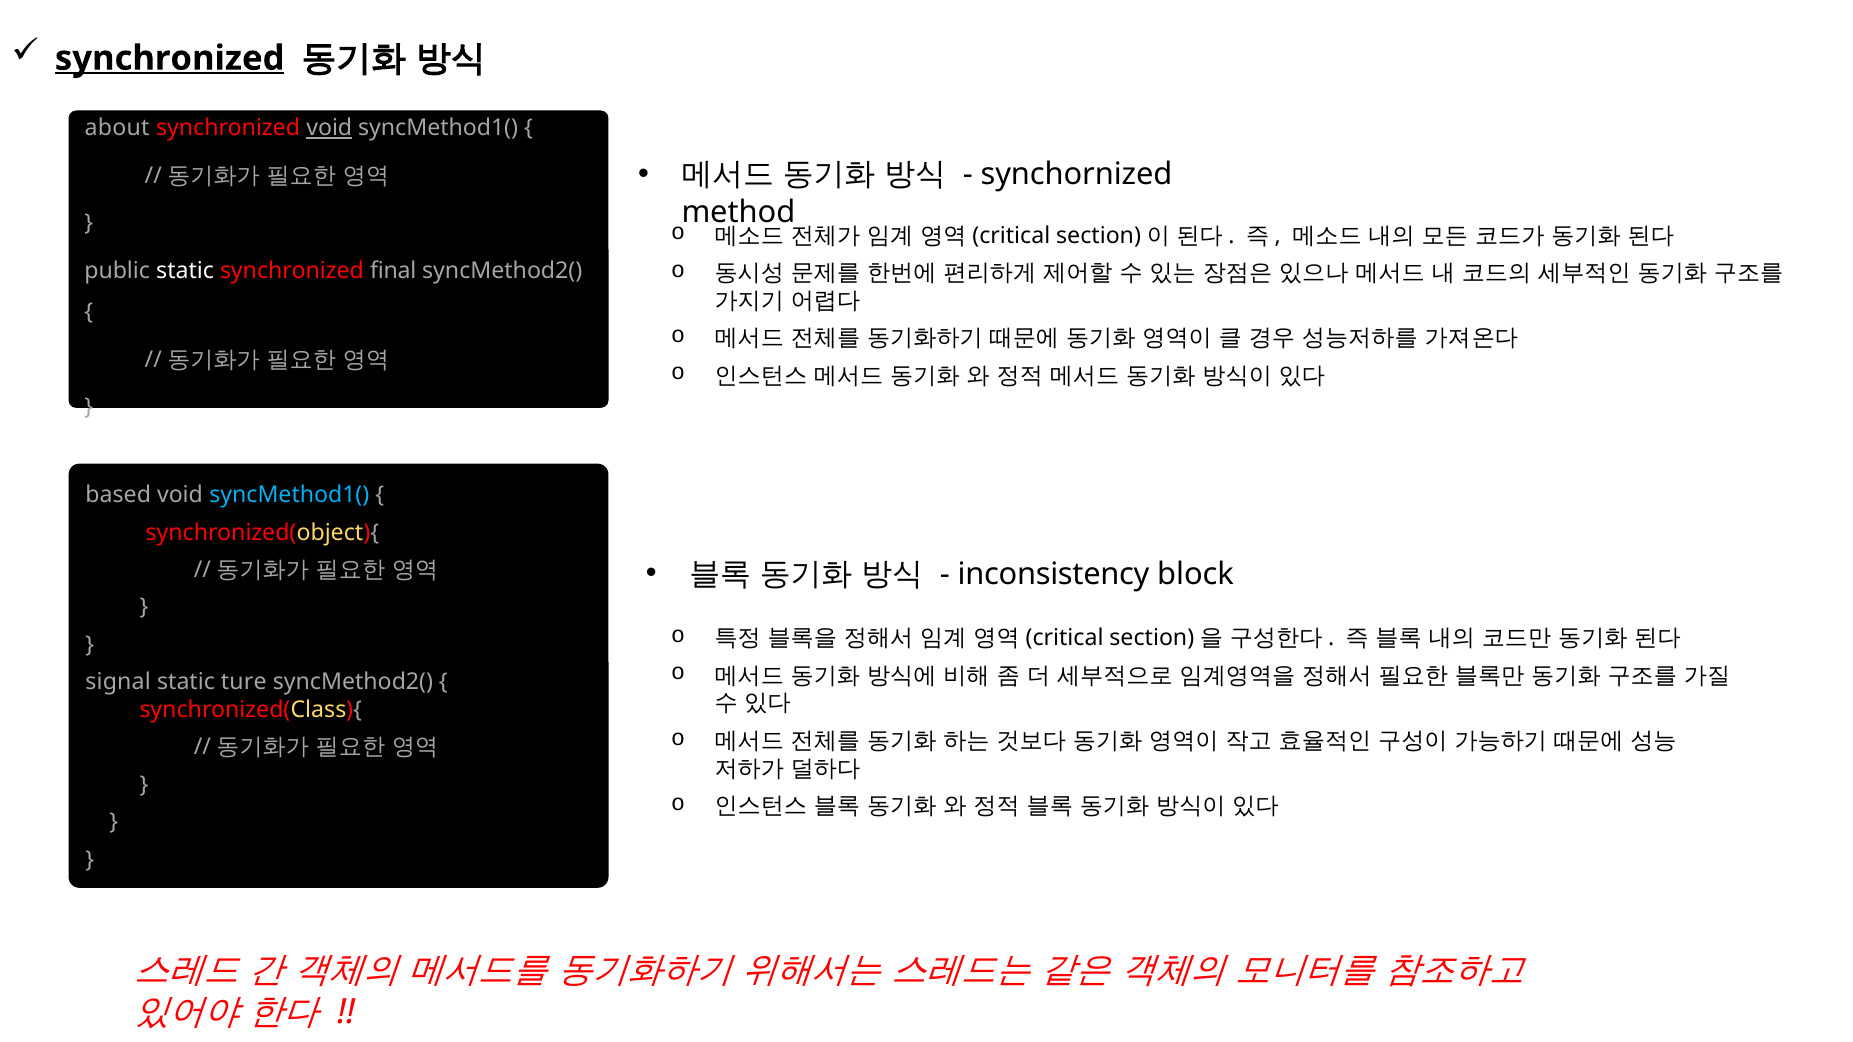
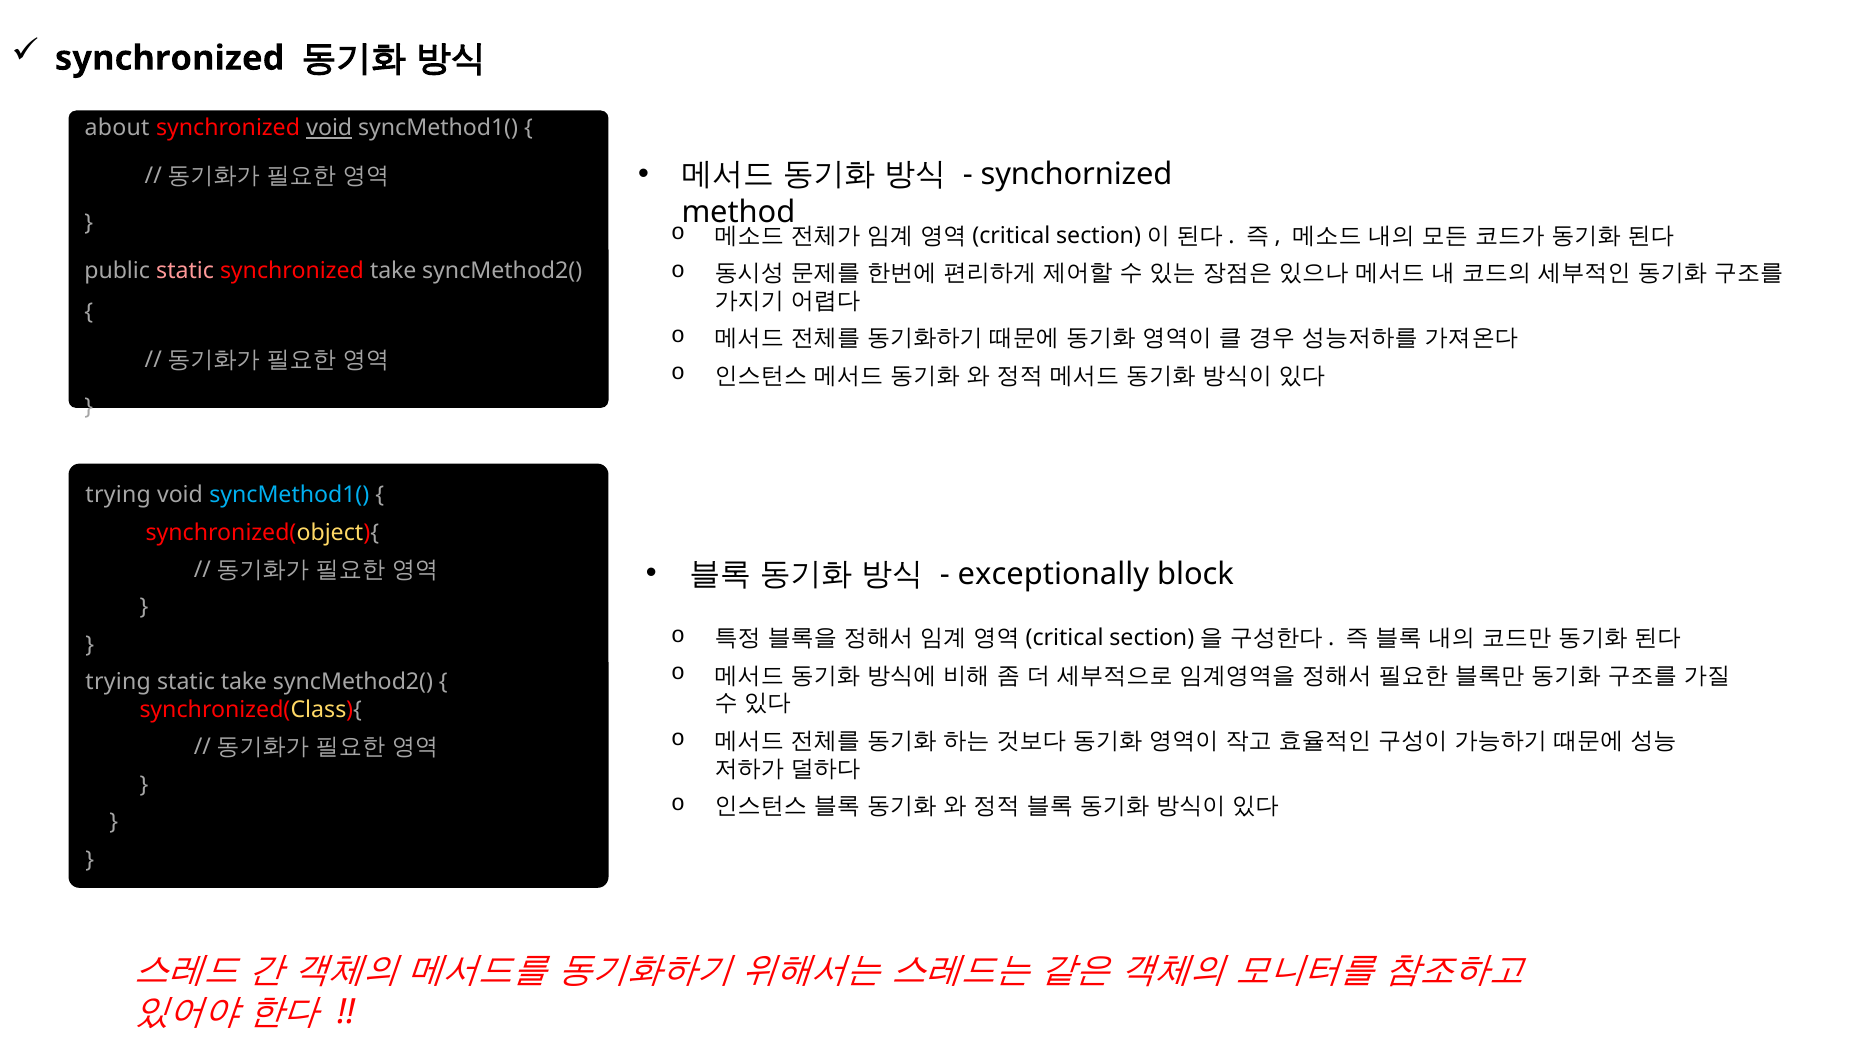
synchronized at (170, 58) underline: present -> none
static at (185, 271) colour: white -> pink
synchronized final: final -> take
based at (118, 495): based -> trying
inconsistency: inconsistency -> exceptionally
signal at (118, 682): signal -> trying
static ture: ture -> take
